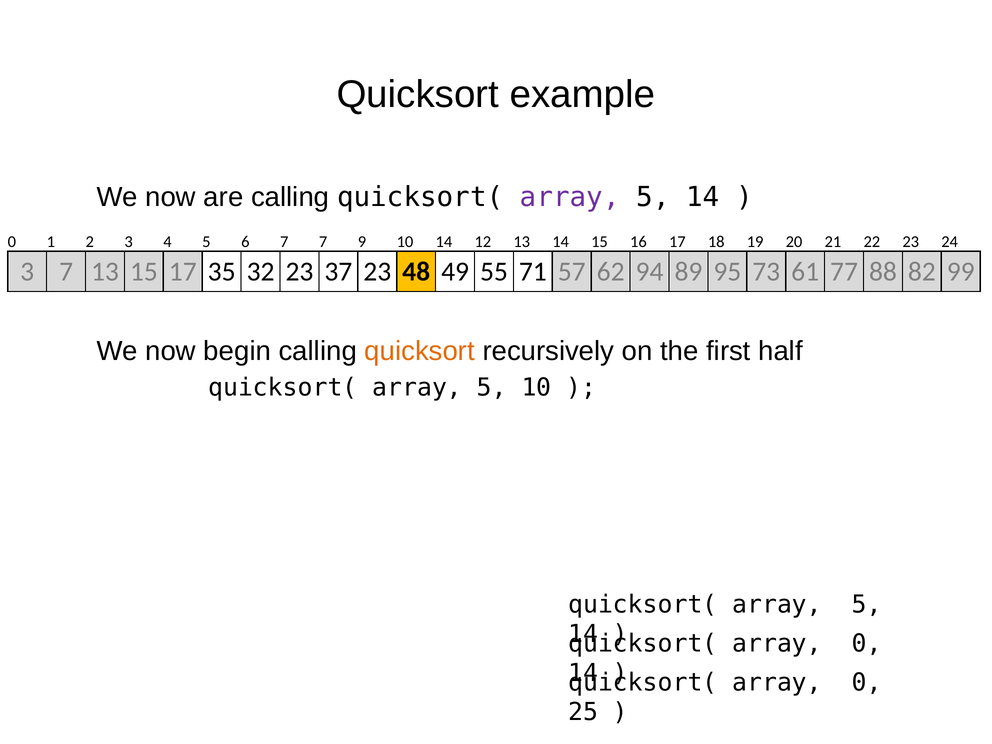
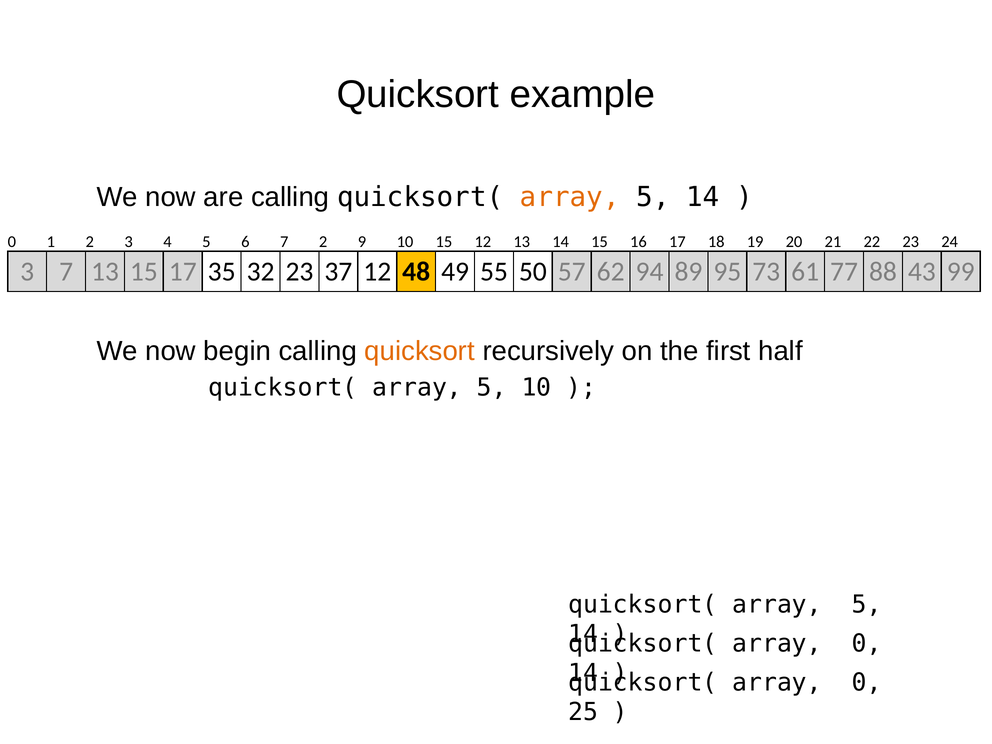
array at (570, 197) colour: purple -> orange
7 7: 7 -> 2
10 14: 14 -> 15
37 23: 23 -> 12
71: 71 -> 50
82: 82 -> 43
